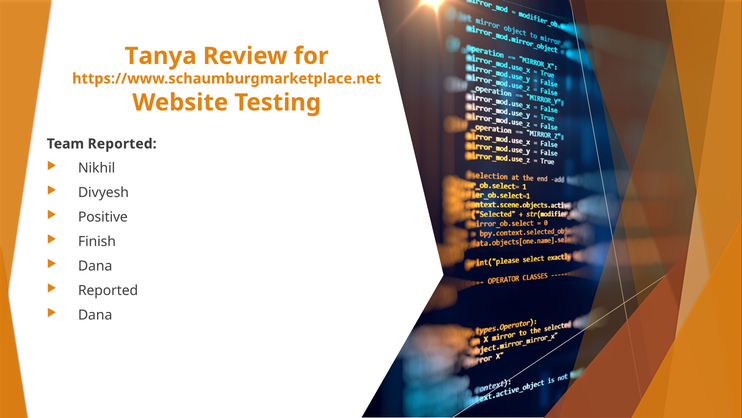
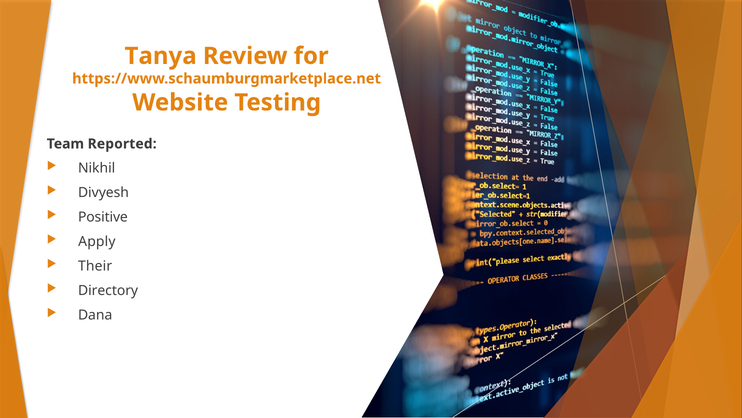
Finish: Finish -> Apply
Dana at (95, 266): Dana -> Their
Reported at (108, 290): Reported -> Directory
